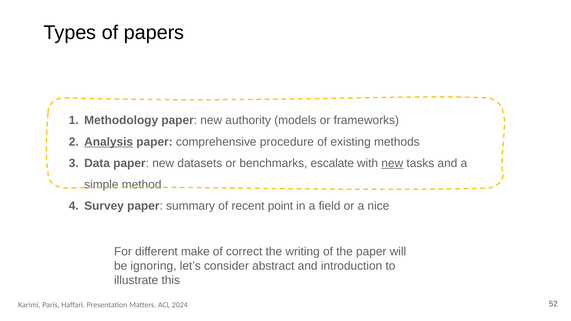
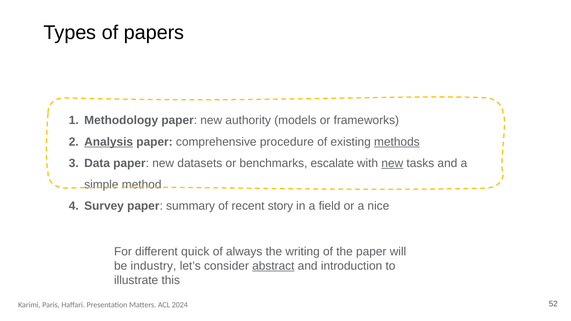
methods underline: none -> present
point: point -> story
make: make -> quick
correct: correct -> always
ignoring: ignoring -> industry
abstract underline: none -> present
